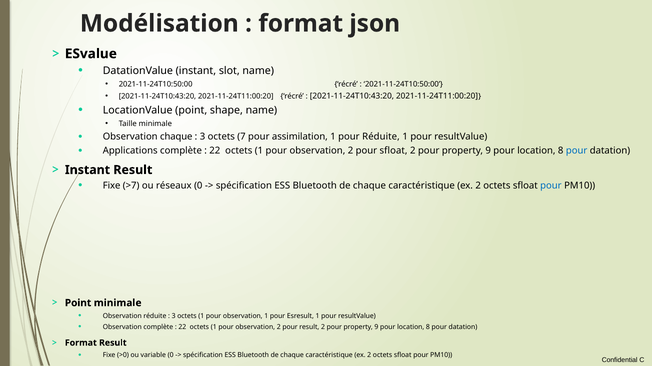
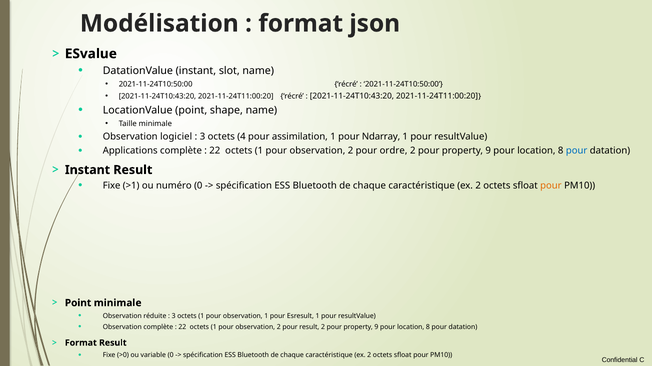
Observation chaque: chaque -> logiciel
7: 7 -> 4
pour Réduite: Réduite -> Ndarray
pour sfloat: sfloat -> ordre
>7: >7 -> >1
réseaux: réseaux -> numéro
pour at (551, 186) colour: blue -> orange
